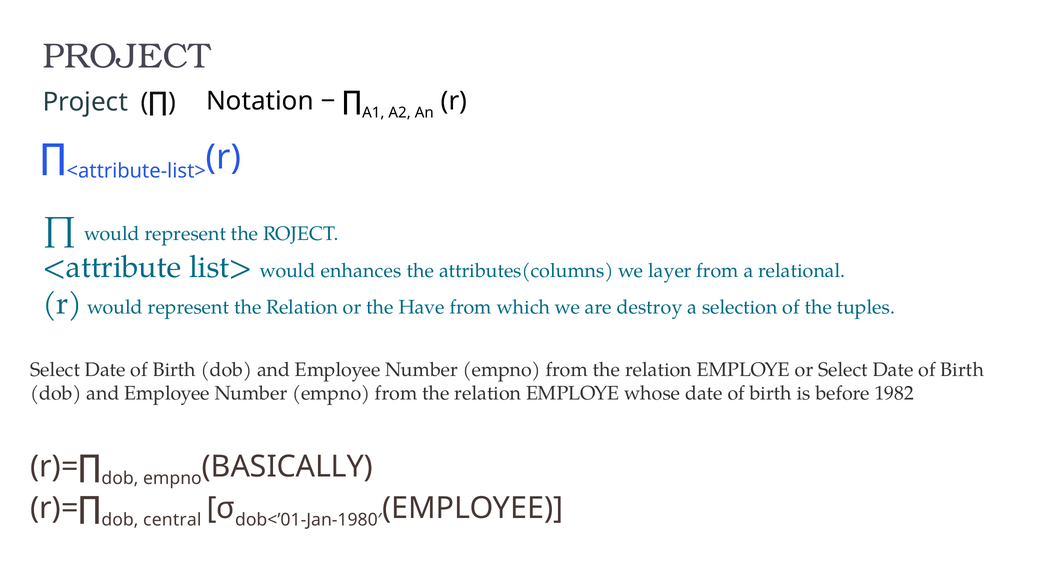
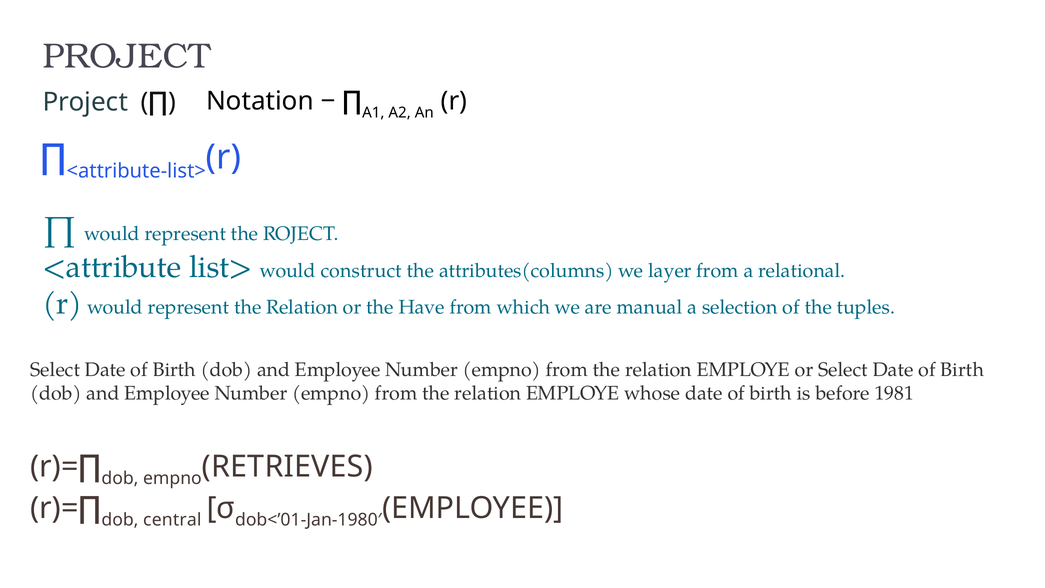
enhances: enhances -> construct
destroy: destroy -> manual
1982: 1982 -> 1981
BASICALLY: BASICALLY -> RETRIEVES
